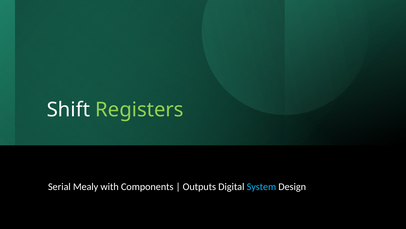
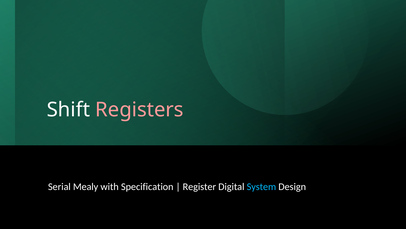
Registers colour: light green -> pink
Components: Components -> Specification
Outputs: Outputs -> Register
